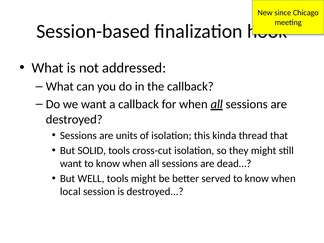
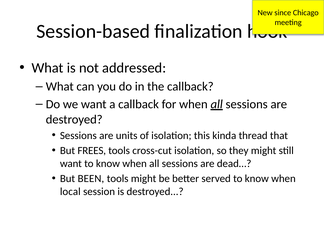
SOLID: SOLID -> FREES
WELL: WELL -> BEEN
